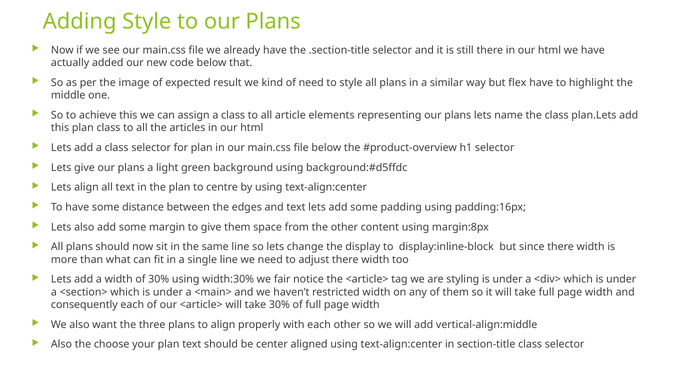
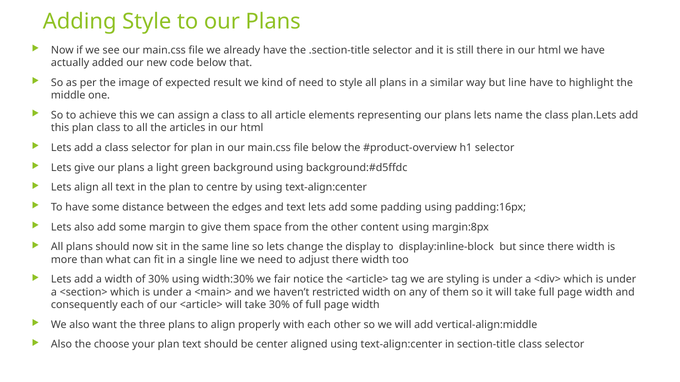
but flex: flex -> line
